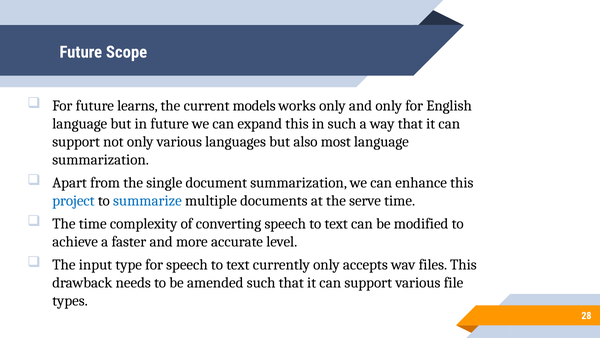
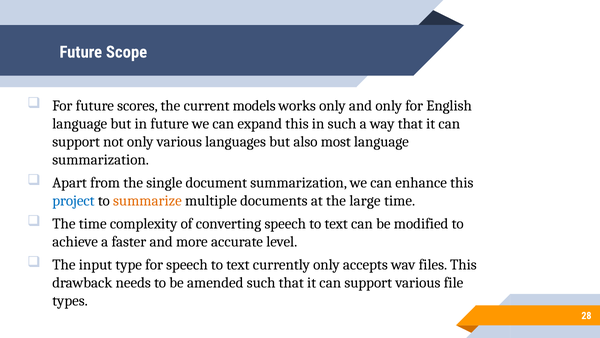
learns: learns -> scores
summarize colour: blue -> orange
serve: serve -> large
